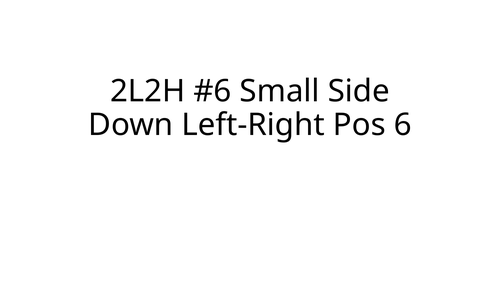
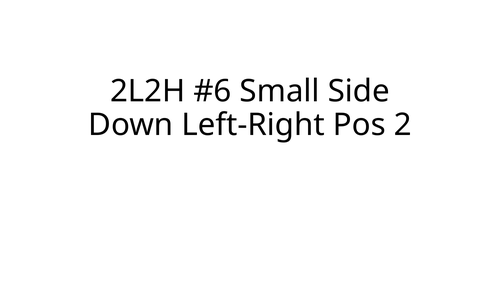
6: 6 -> 2
